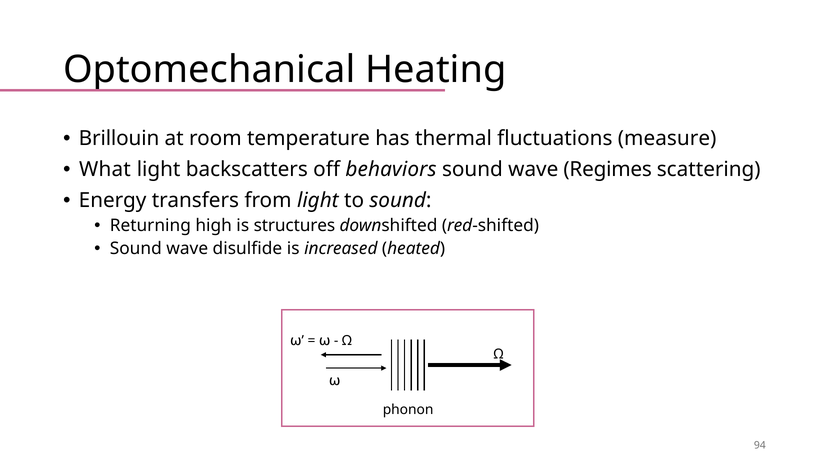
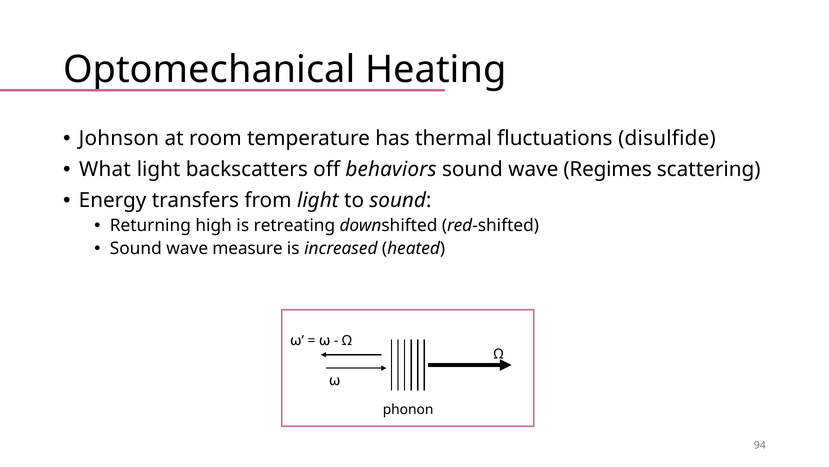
Brillouin: Brillouin -> Johnson
measure: measure -> disulfide
structures: structures -> retreating
disulfide: disulfide -> measure
